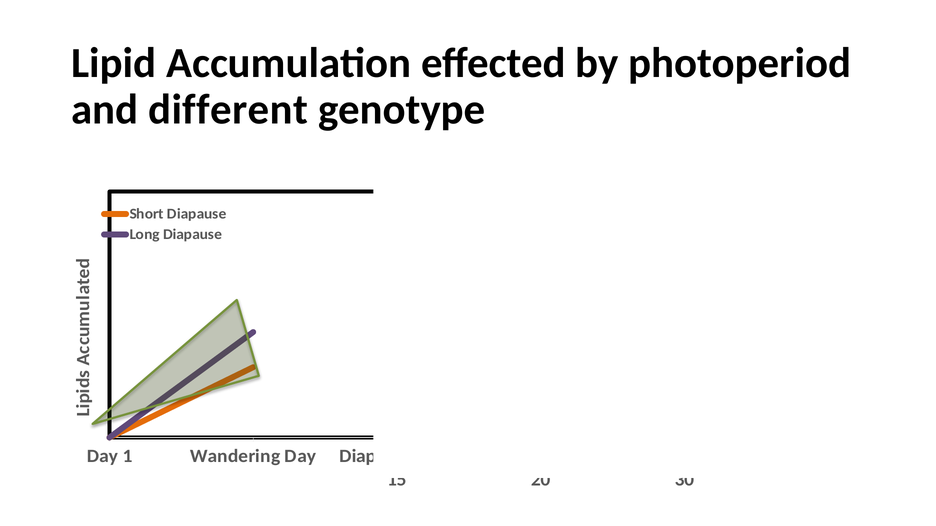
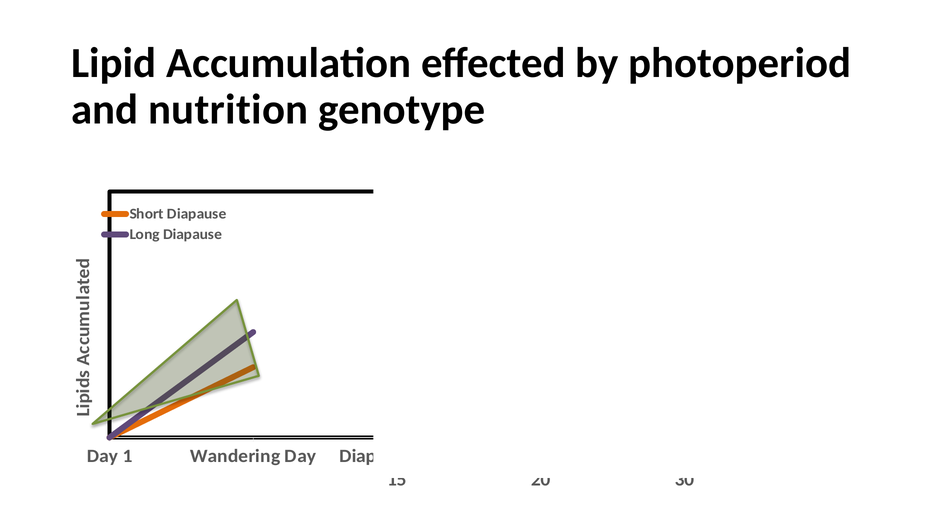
different: different -> nutrition
